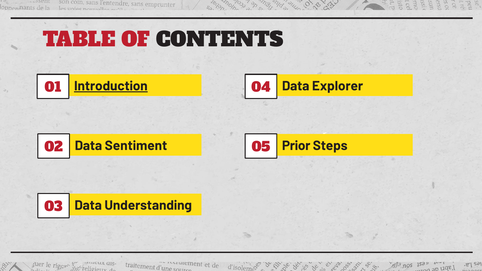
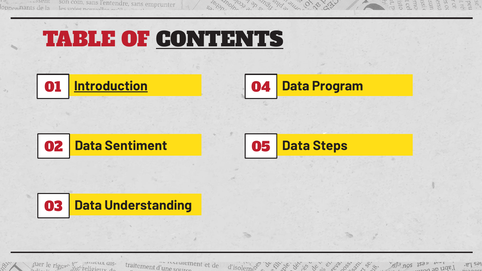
CONTENTS underline: none -> present
Explorer: Explorer -> Program
05 Prior: Prior -> Data
